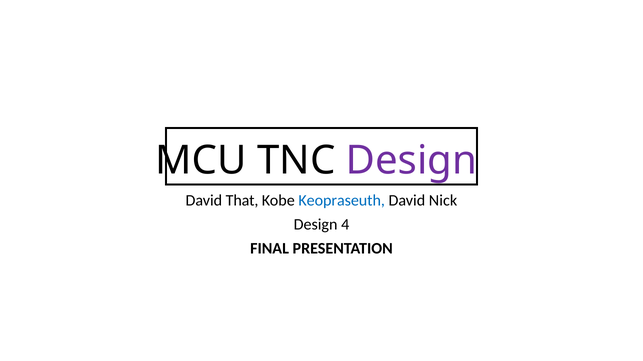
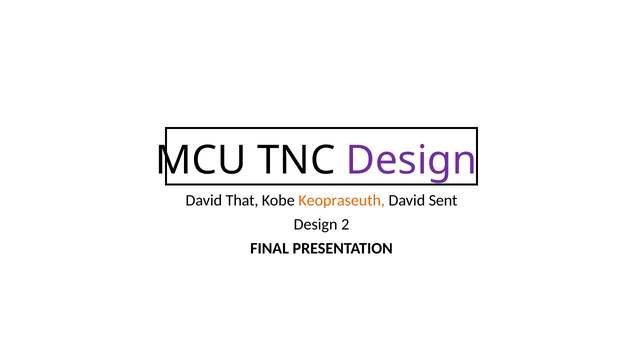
Keopraseuth colour: blue -> orange
Nick: Nick -> Sent
4: 4 -> 2
